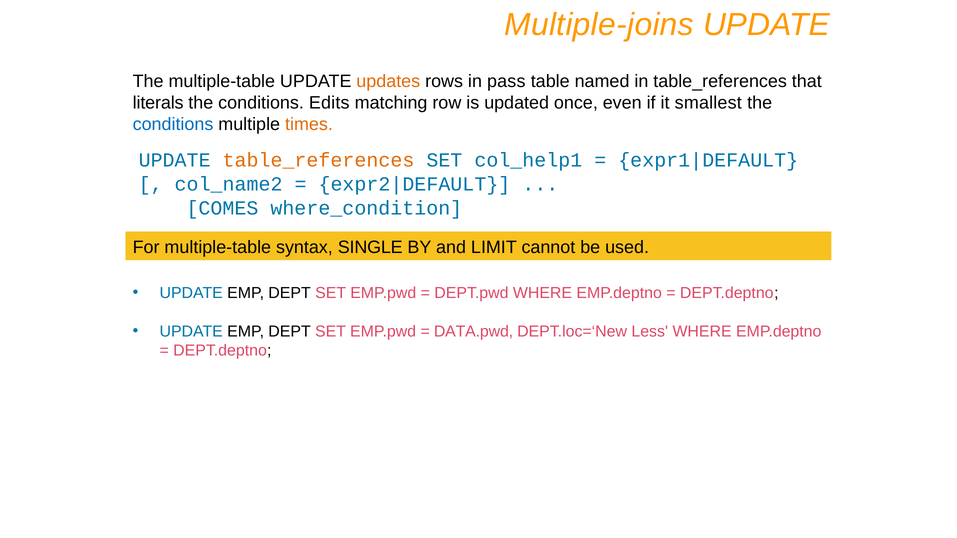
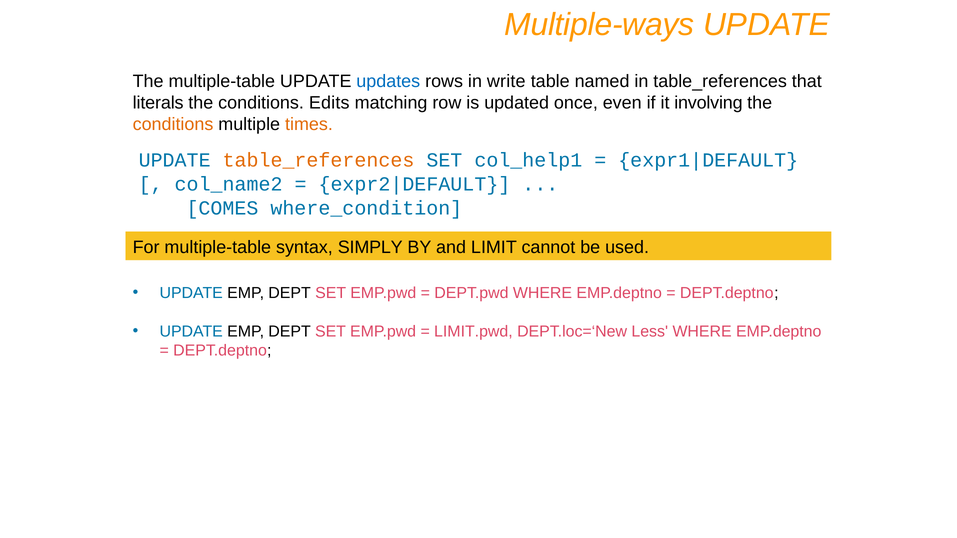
Multiple-joins: Multiple-joins -> Multiple-ways
updates colour: orange -> blue
pass: pass -> write
smallest: smallest -> involving
conditions at (173, 124) colour: blue -> orange
SINGLE: SINGLE -> SIMPLY
DATA.pwd: DATA.pwd -> LIMIT.pwd
